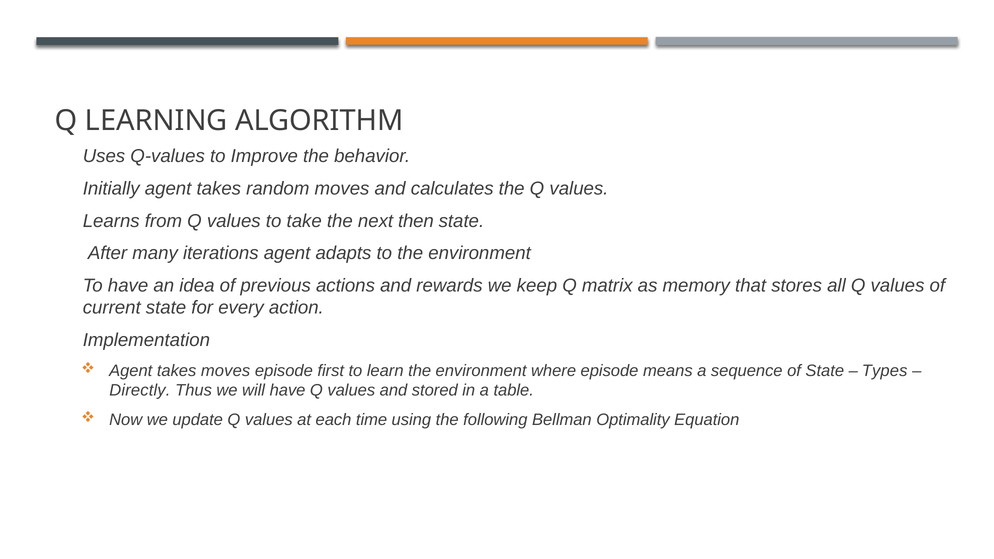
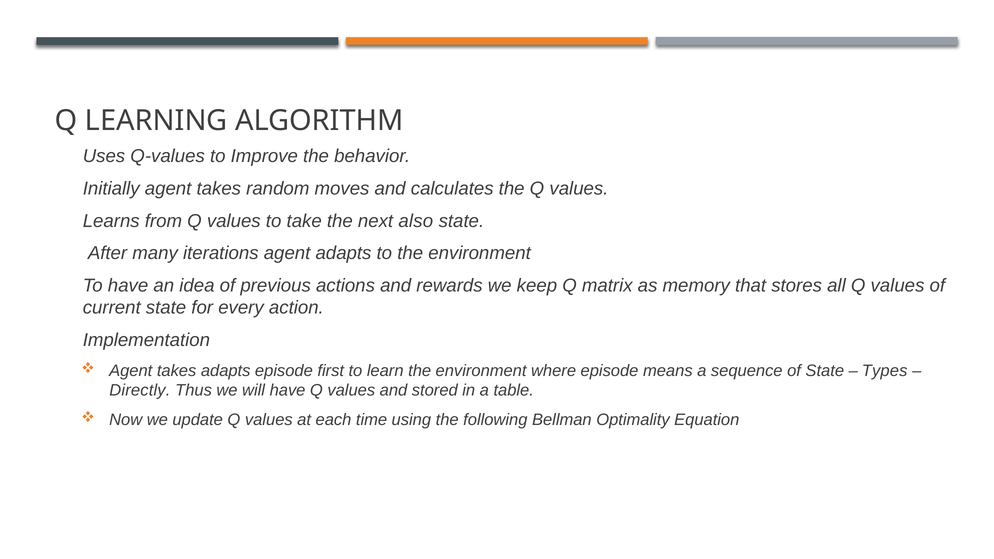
then: then -> also
takes moves: moves -> adapts
